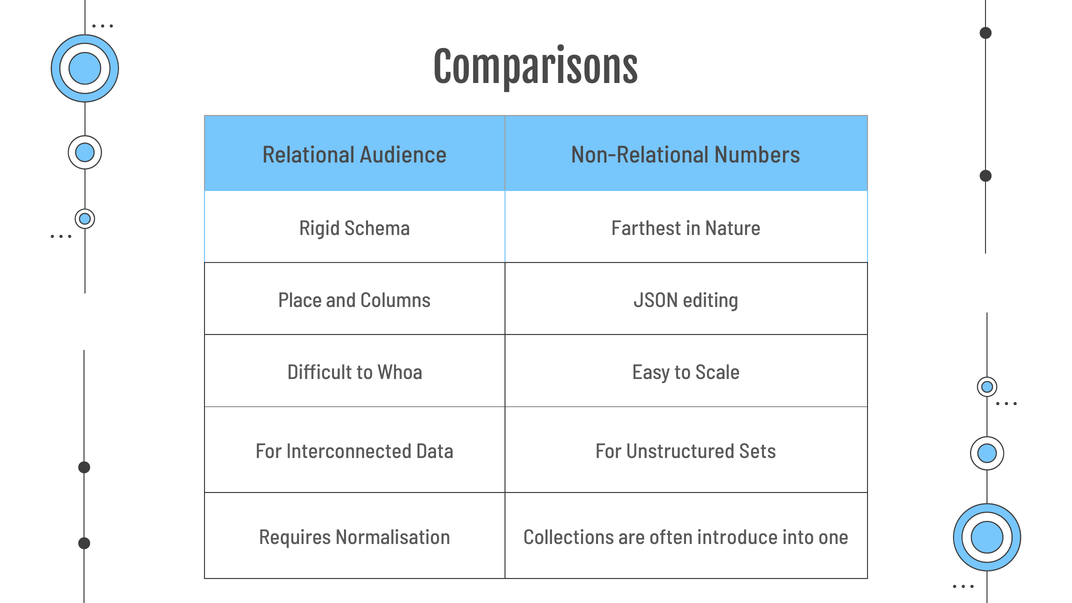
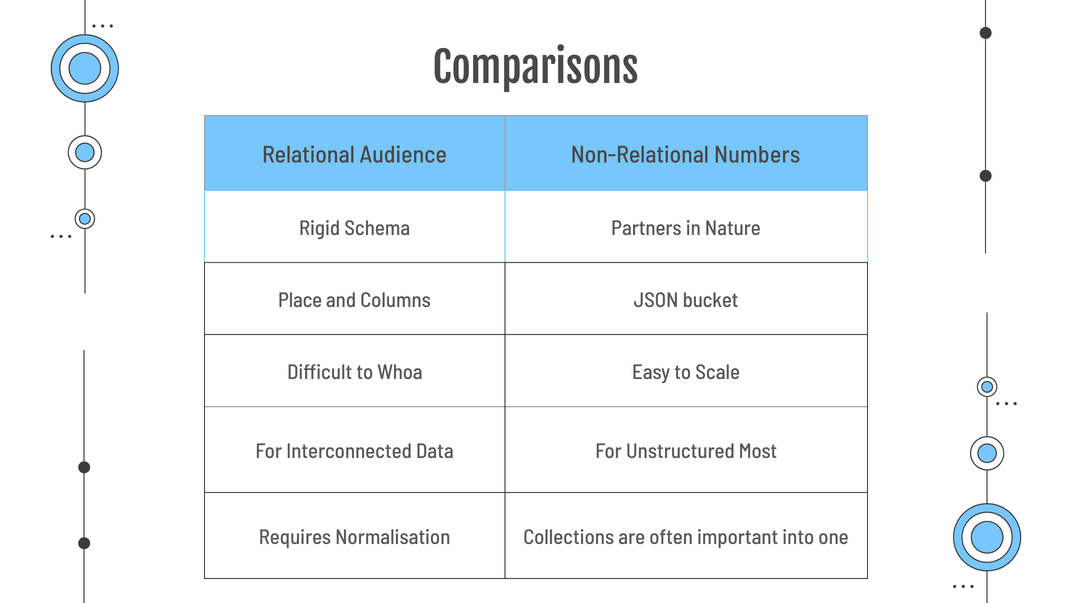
Farthest: Farthest -> Partners
editing: editing -> bucket
Sets: Sets -> Most
introduce: introduce -> important
